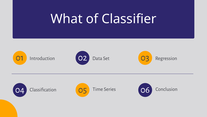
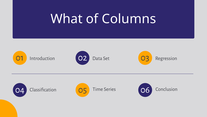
Classifier: Classifier -> Columns
